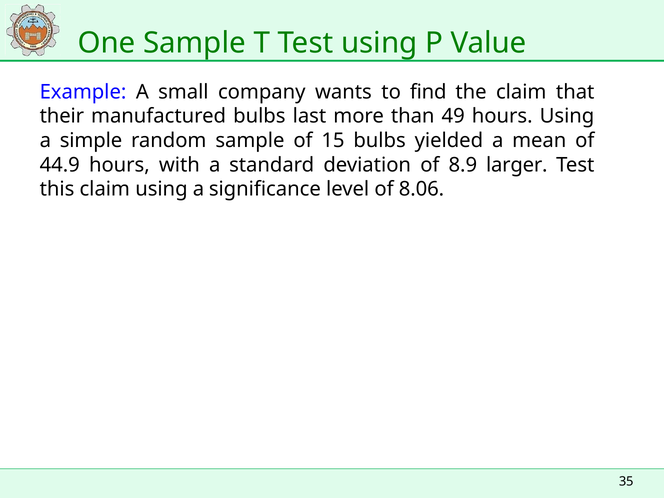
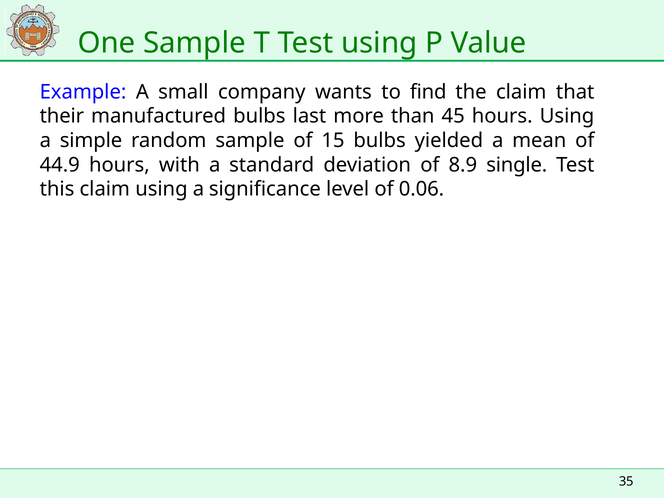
49: 49 -> 45
larger: larger -> single
8.06: 8.06 -> 0.06
